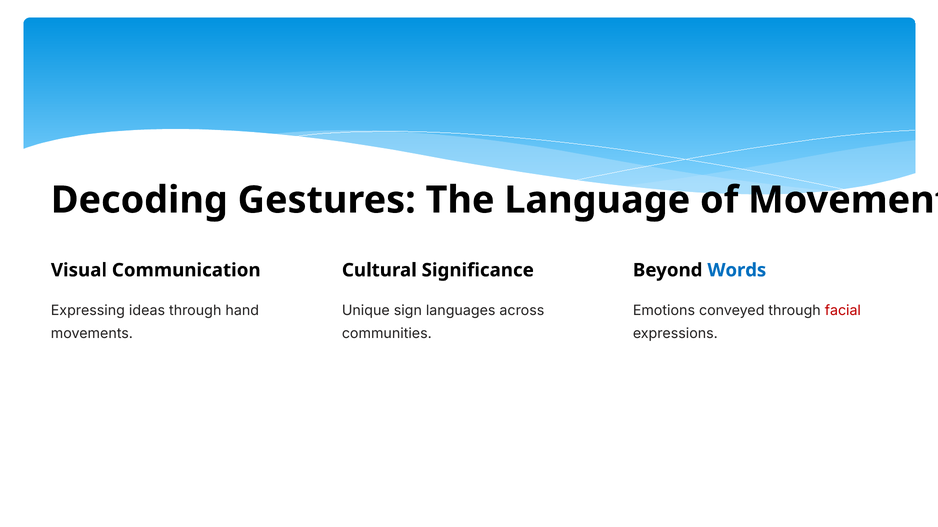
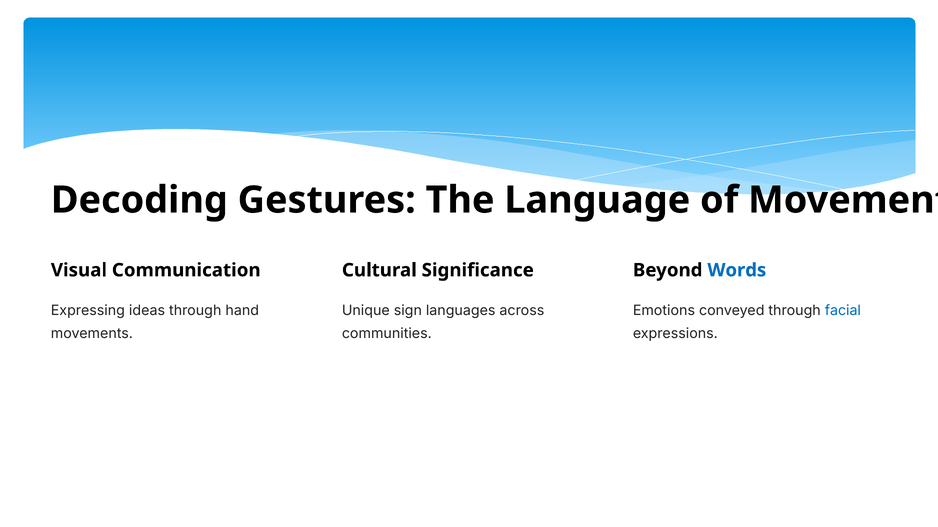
facial colour: red -> blue
